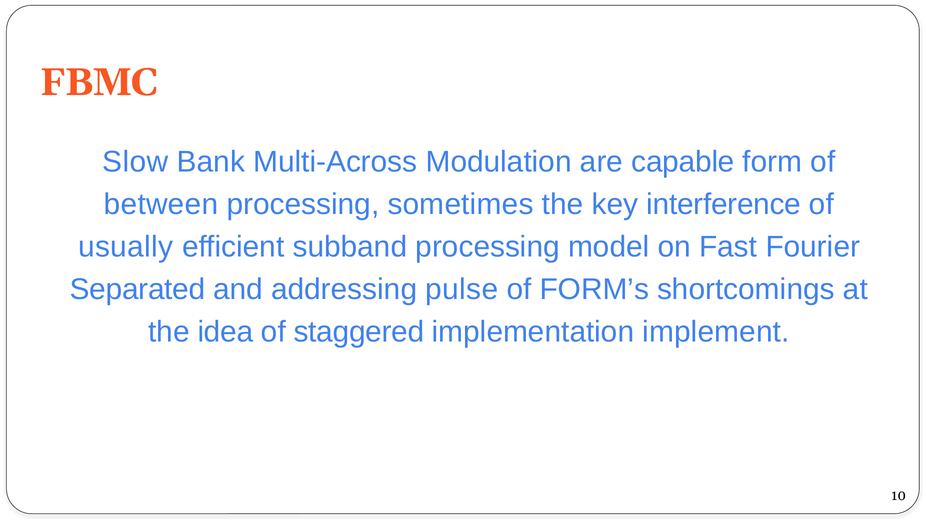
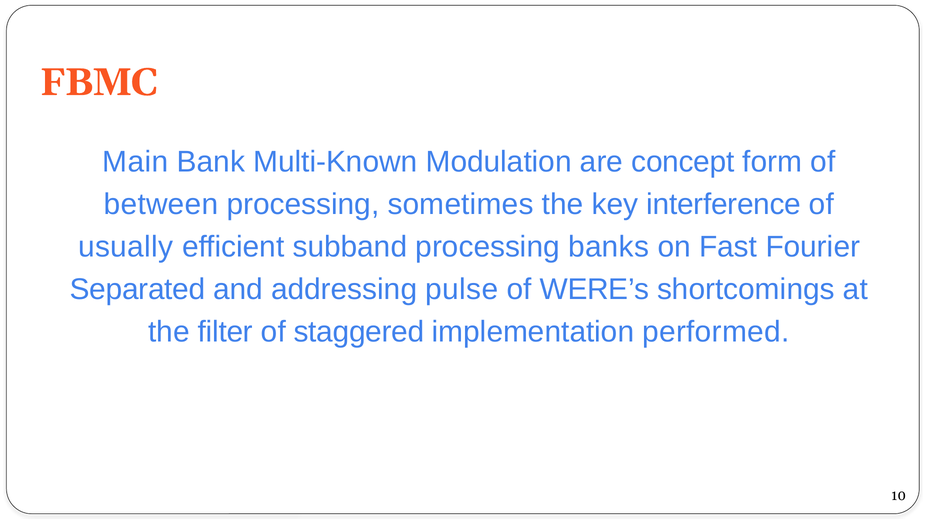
Slow: Slow -> Main
Multi-Across: Multi-Across -> Multi-Known
capable: capable -> concept
model: model -> banks
FORM’s: FORM’s -> WERE’s
idea: idea -> filter
implement: implement -> performed
